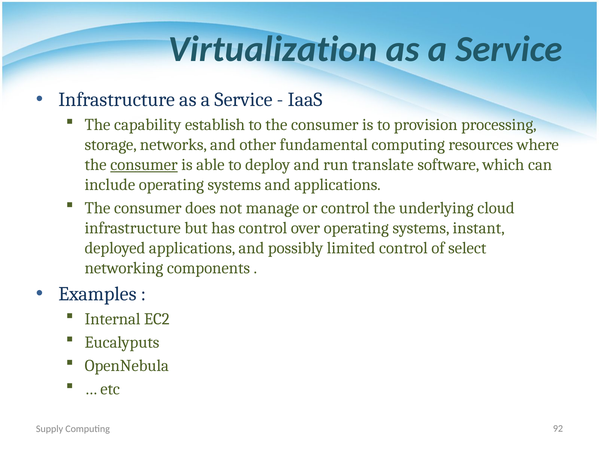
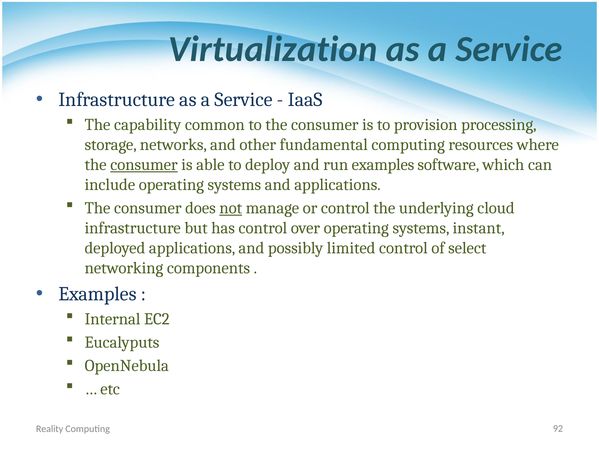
establish: establish -> common
run translate: translate -> examples
not underline: none -> present
Supply: Supply -> Reality
